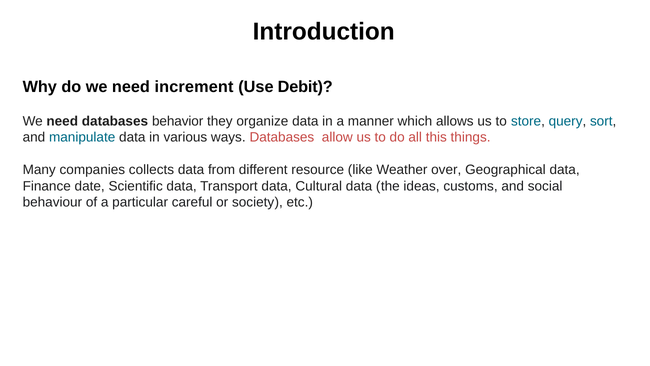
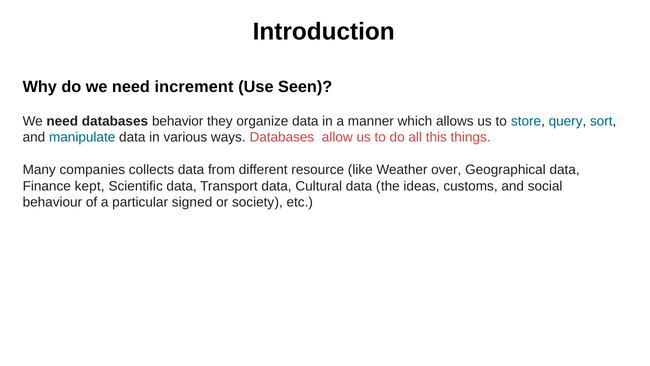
Debit: Debit -> Seen
date: date -> kept
careful: careful -> signed
